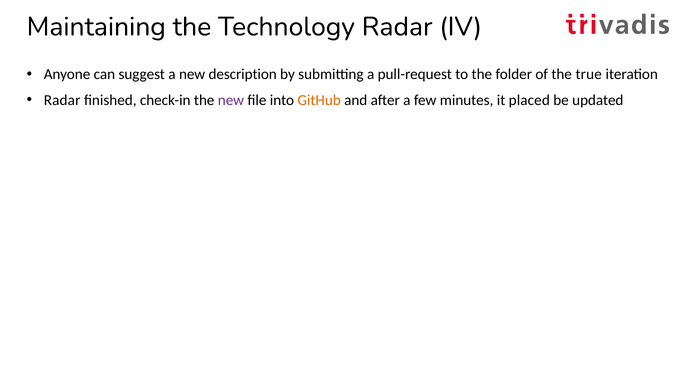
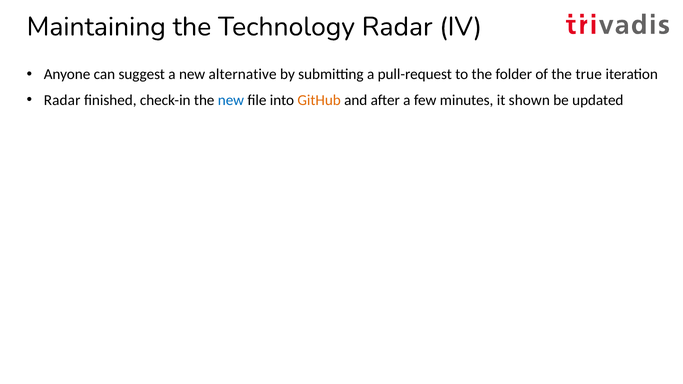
description: description -> alternative
new at (231, 100) colour: purple -> blue
placed: placed -> shown
